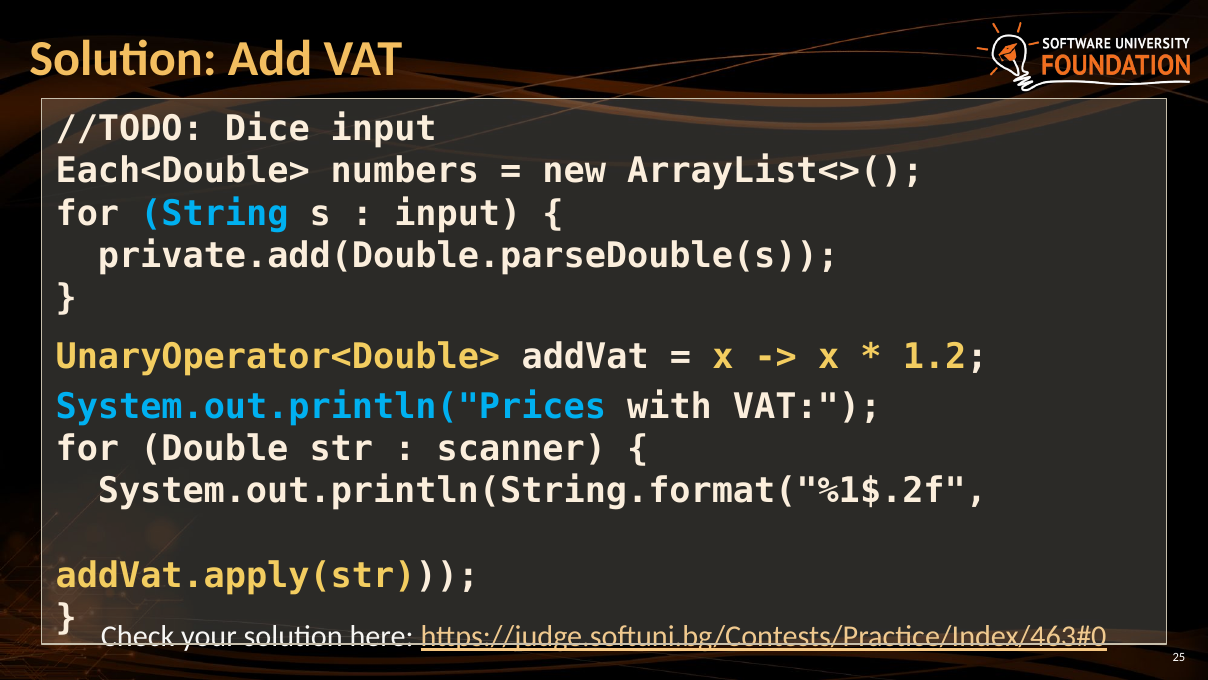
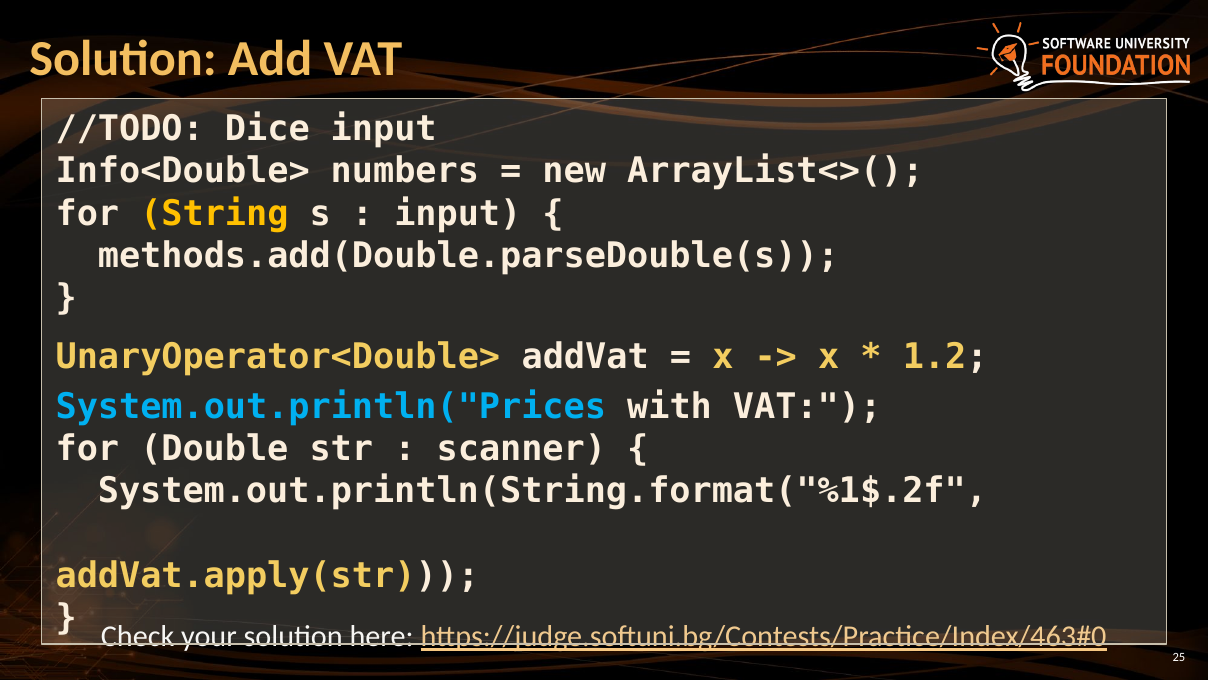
Each<Double>: Each<Double> -> Info<Double>
String colour: light blue -> yellow
private.add(Double.parseDouble(s: private.add(Double.parseDouble(s -> methods.add(Double.parseDouble(s
